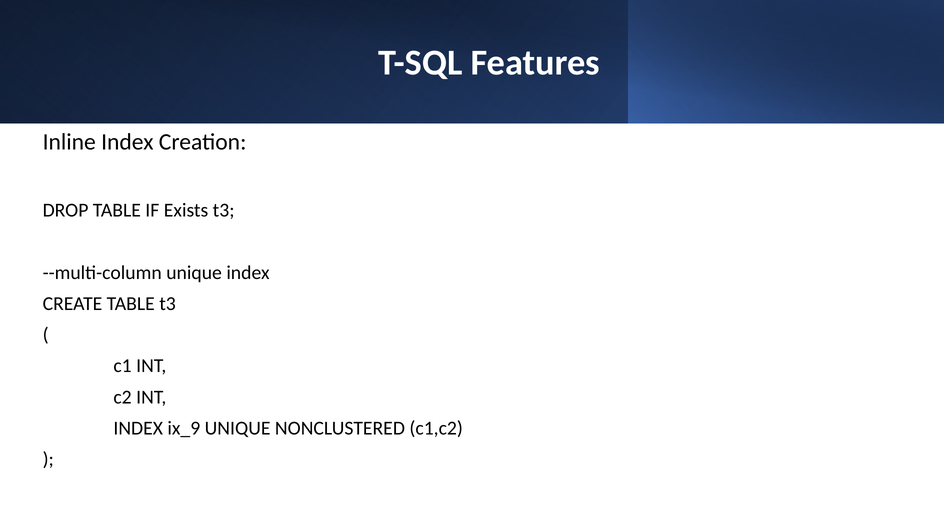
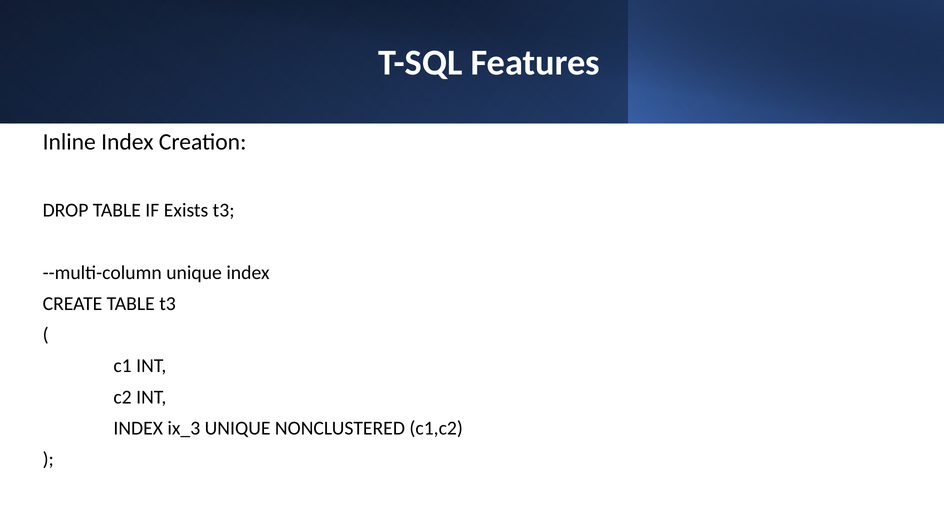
ix_9: ix_9 -> ix_3
